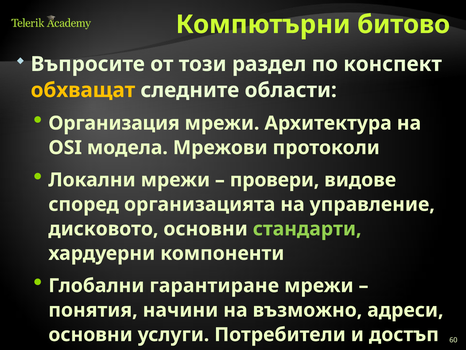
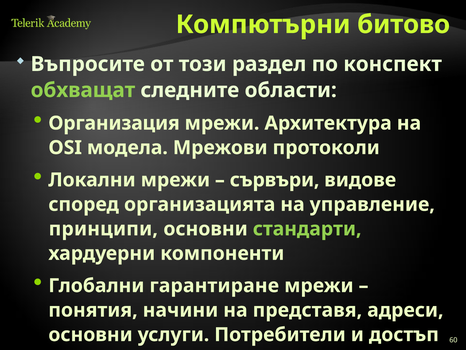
обхващат colour: yellow -> light green
провери: провери -> сървъри
дискoвото: дискoвото -> принципи
възможно: възможно -> представя
